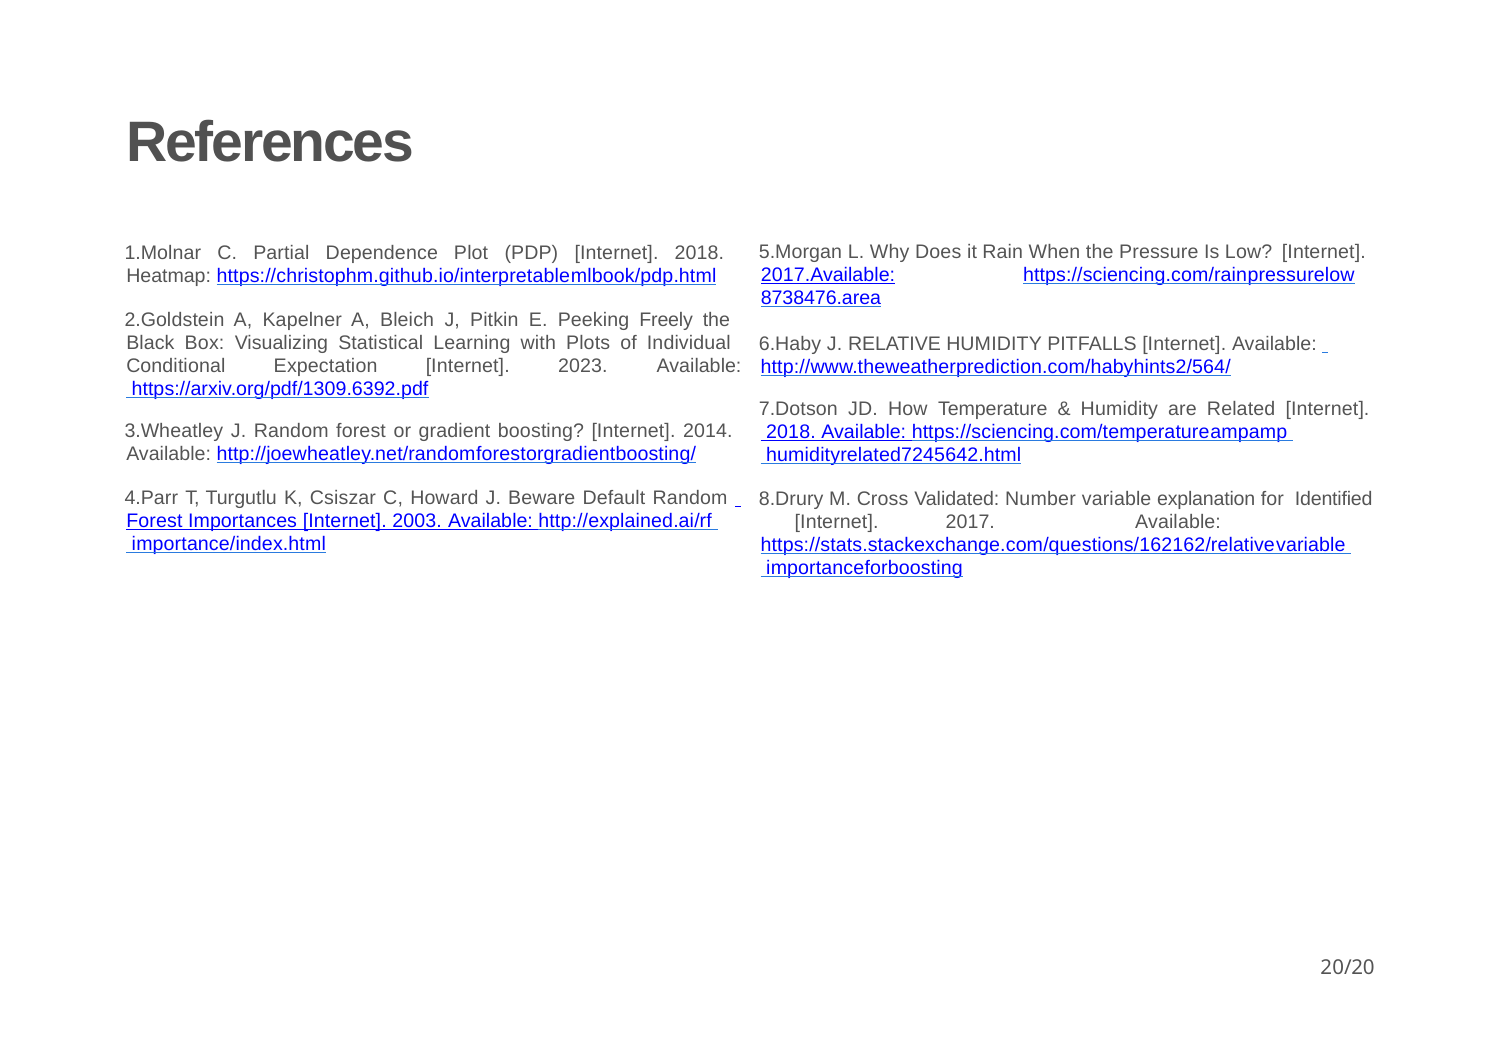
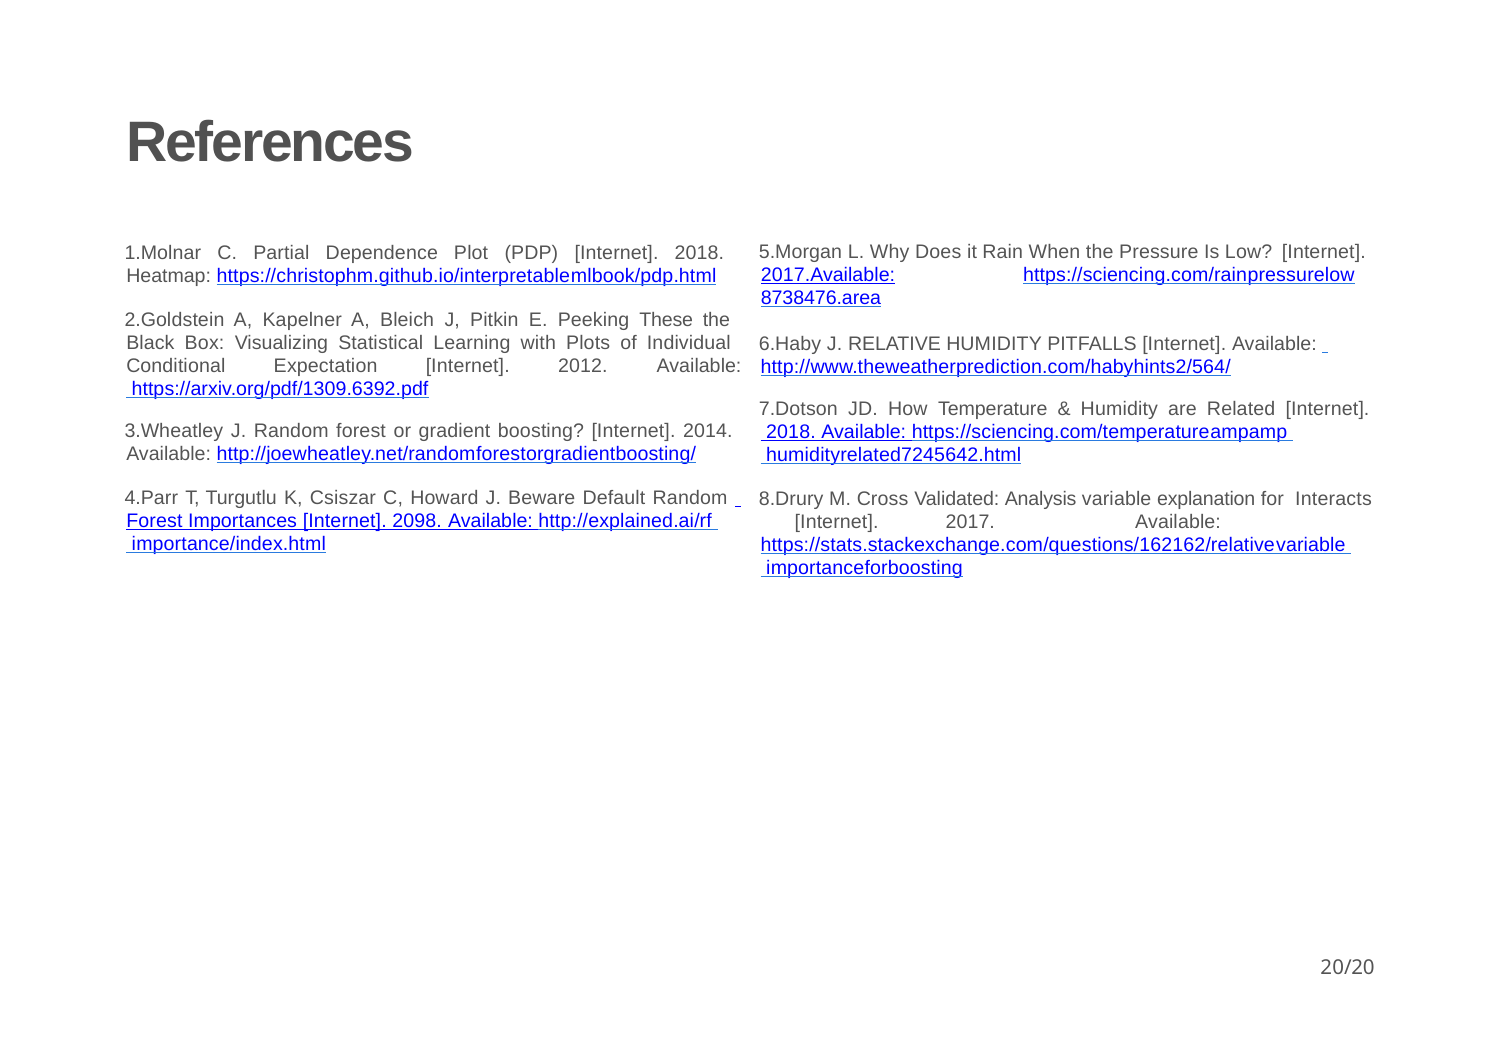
Freely: Freely -> These
2023: 2023 -> 2012
Number: Number -> Analysis
Identified: Identified -> Interacts
2003: 2003 -> 2098
